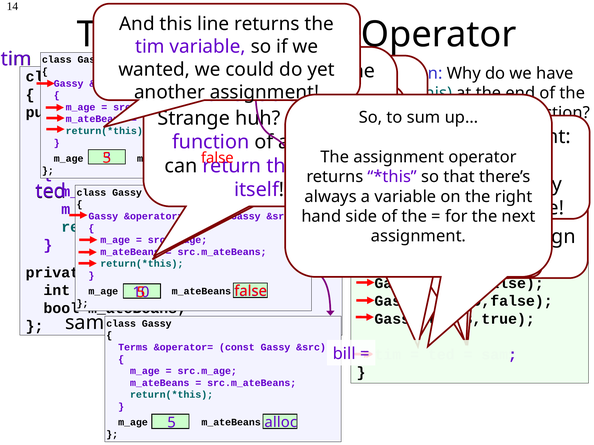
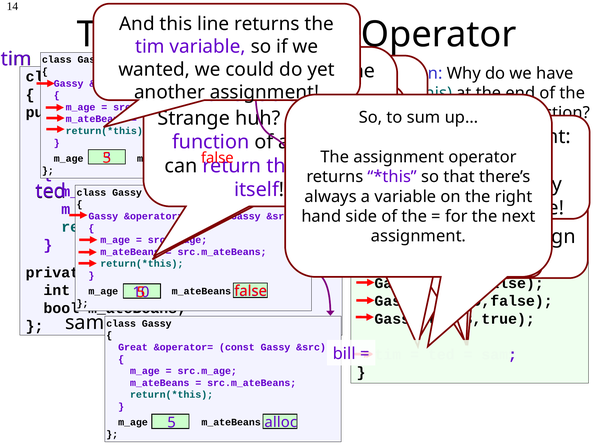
Terms: Terms -> Great
